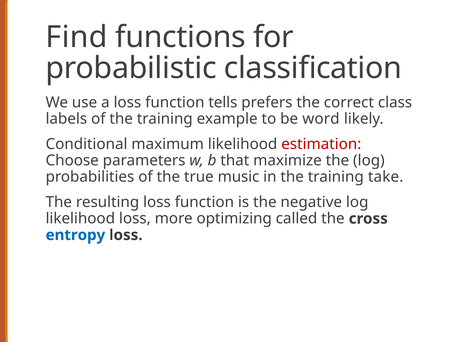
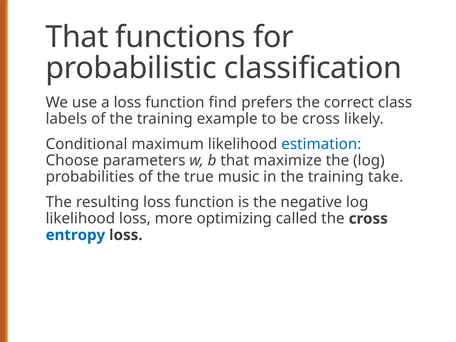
Find at (77, 37): Find -> That
tells: tells -> find
be word: word -> cross
estimation colour: red -> blue
